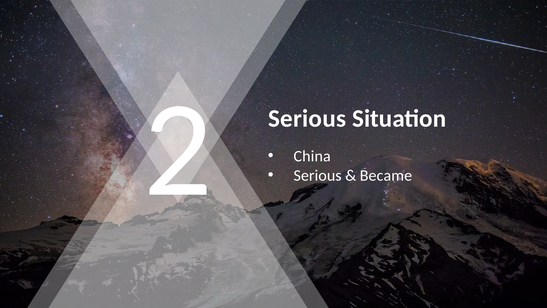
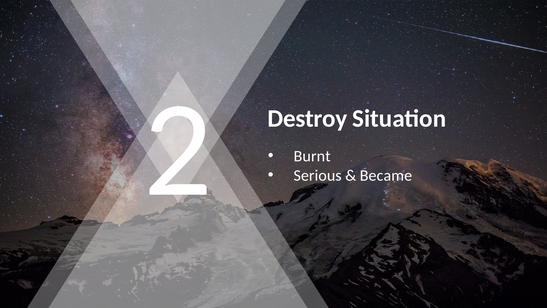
2 Serious: Serious -> Destroy
China: China -> Burnt
